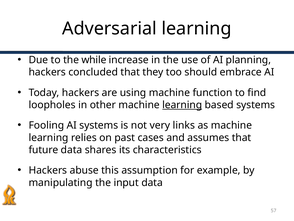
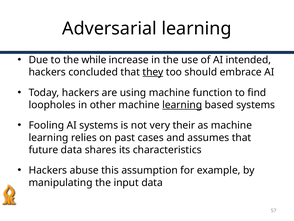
planning: planning -> intended
they underline: none -> present
links: links -> their
